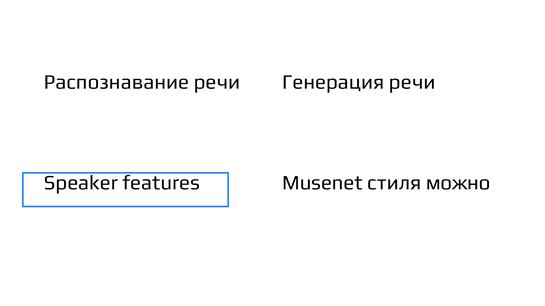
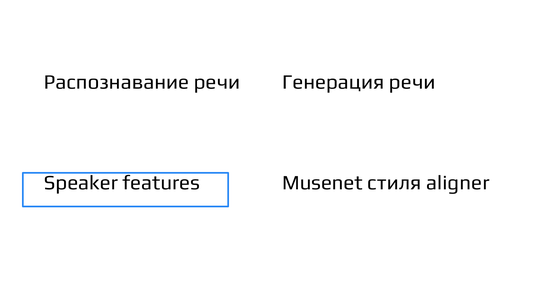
можно: можно -> aligner
